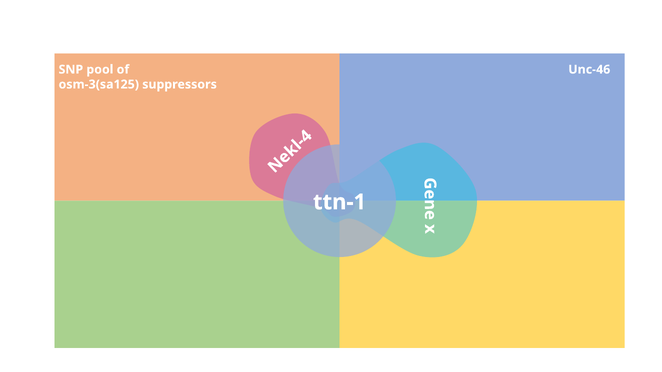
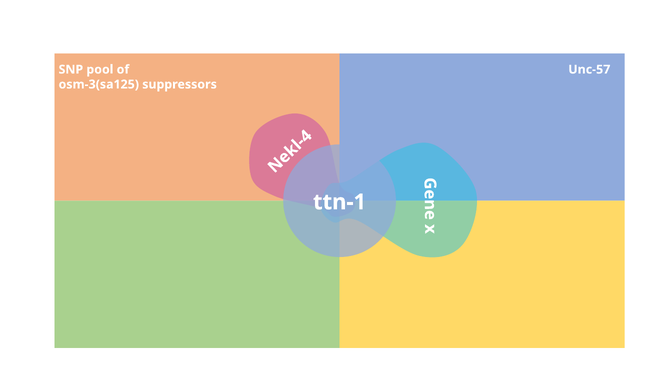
Unc-46: Unc-46 -> Unc-57
